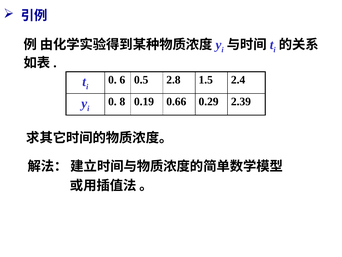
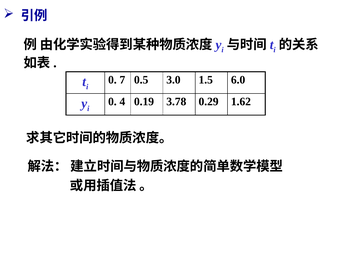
6: 6 -> 7
2.8: 2.8 -> 3.0
2.4: 2.4 -> 6.0
8: 8 -> 4
0.66: 0.66 -> 3.78
2.39: 2.39 -> 1.62
